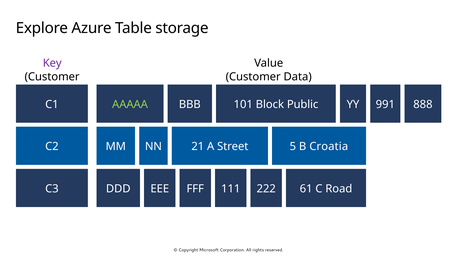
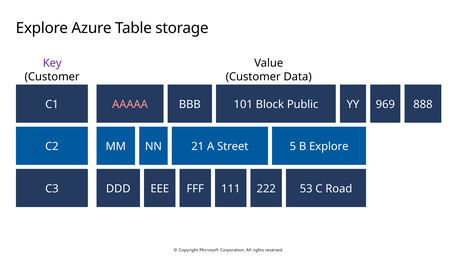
AAAAA colour: light green -> pink
991: 991 -> 969
B Croatia: Croatia -> Explore
61: 61 -> 53
